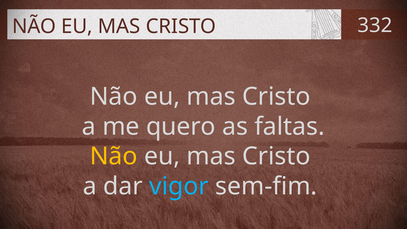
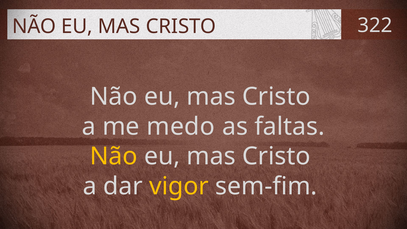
332: 332 -> 322
quero: quero -> medo
vigor colour: light blue -> yellow
